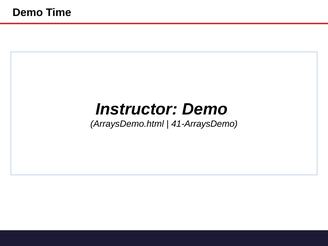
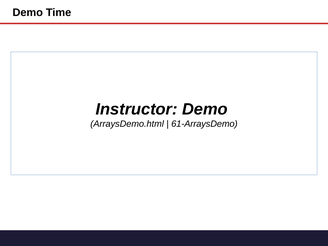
41-ArraysDemo: 41-ArraysDemo -> 61-ArraysDemo
